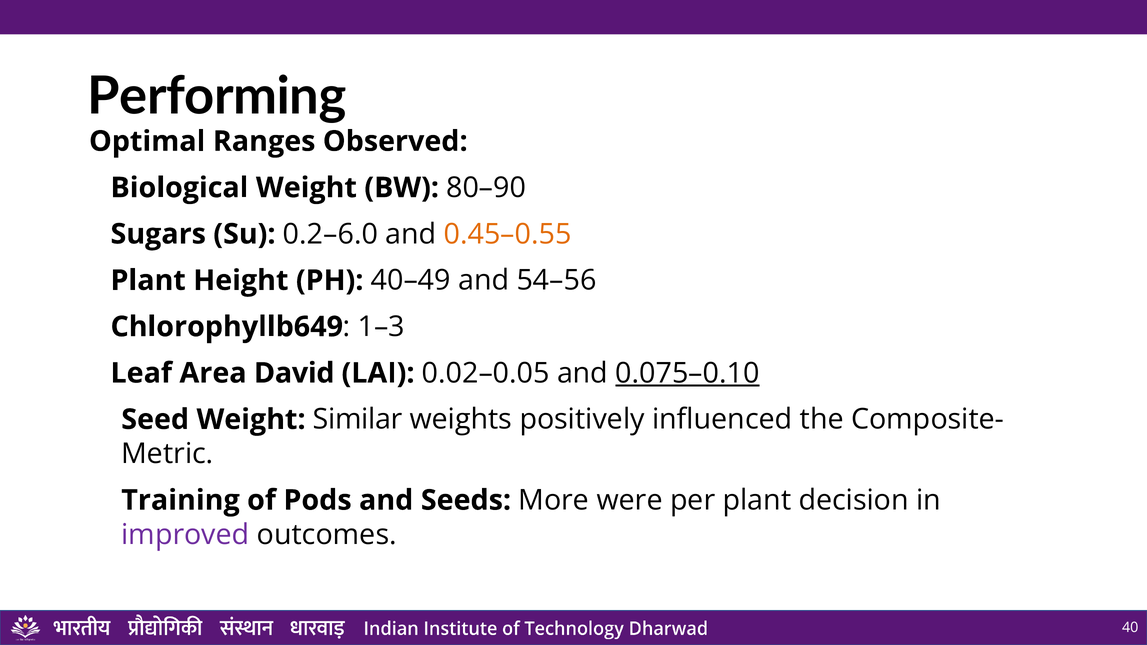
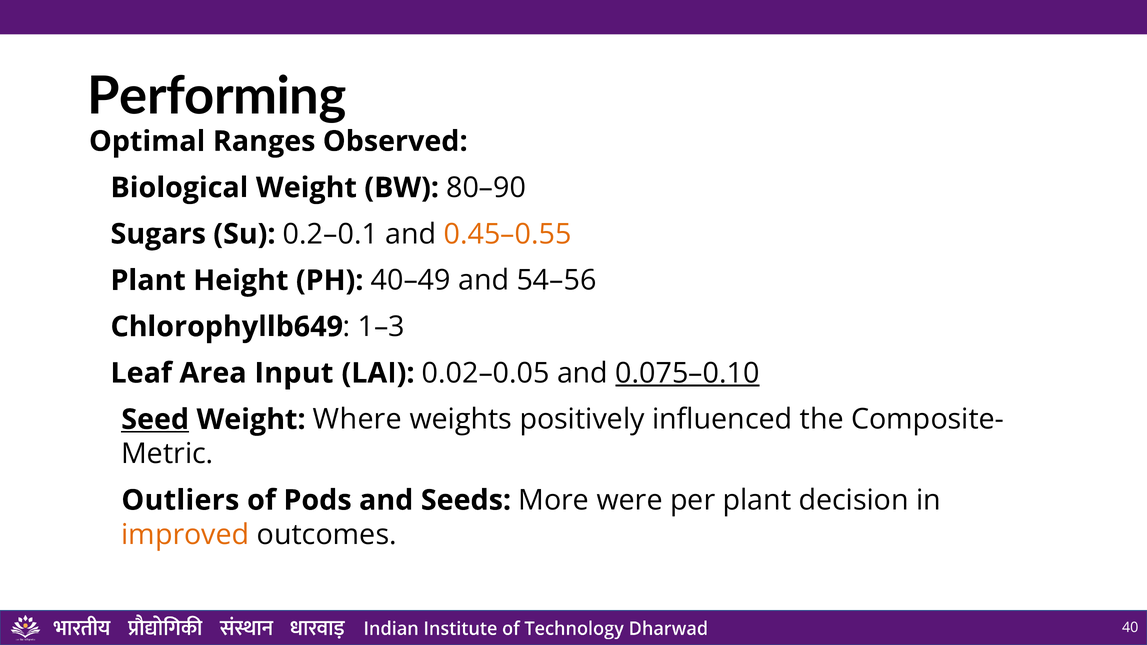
0.2–6.0: 0.2–6.0 -> 0.2–0.1
David: David -> Input
Seed underline: none -> present
Similar: Similar -> Where
Training: Training -> Outliers
improved colour: purple -> orange
